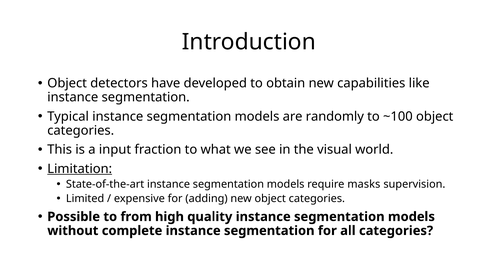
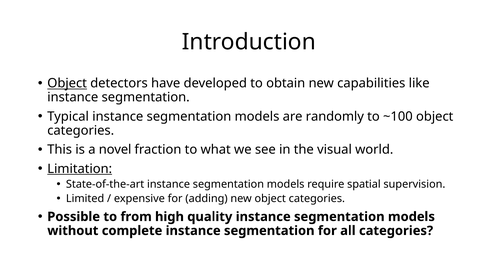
Object at (67, 83) underline: none -> present
input: input -> novel
masks: masks -> spatial
